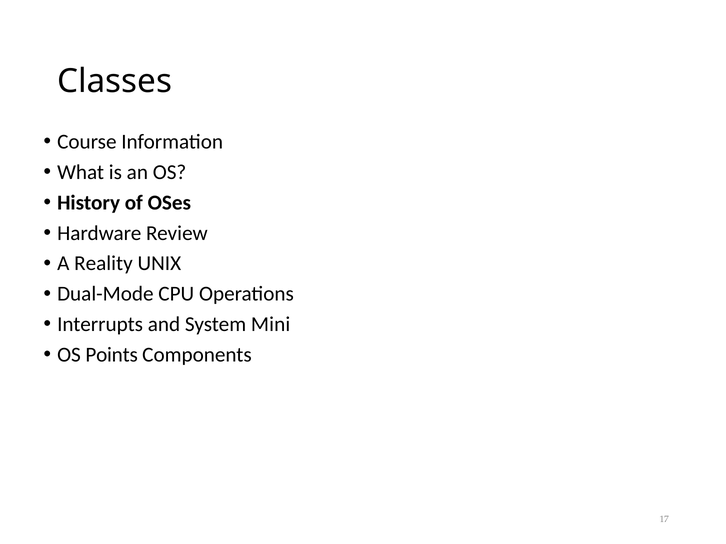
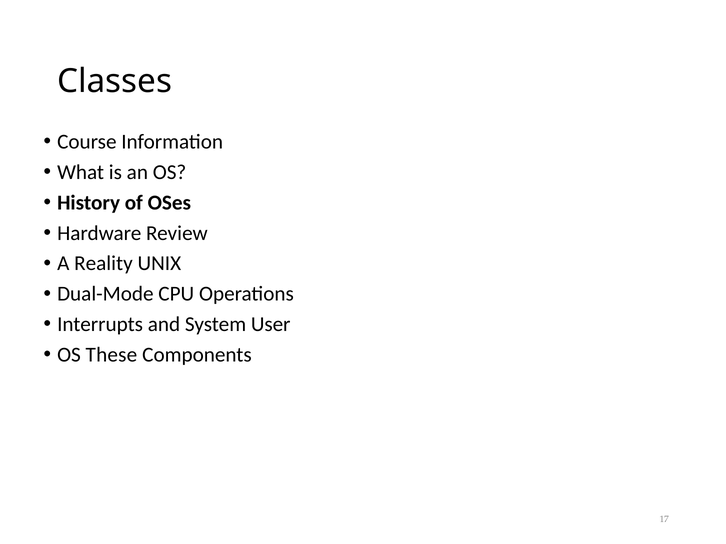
Mini: Mini -> User
Points: Points -> These
